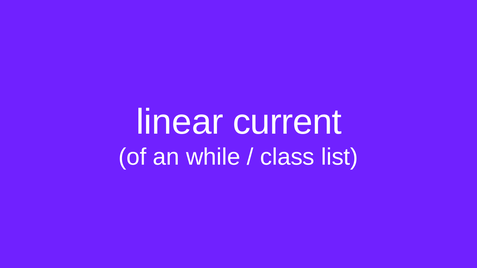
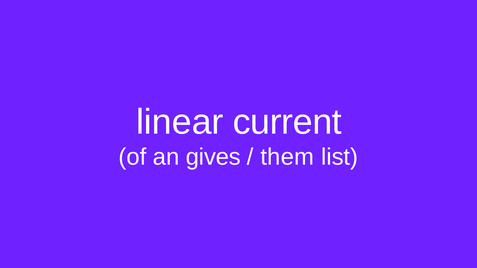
while: while -> gives
class: class -> them
